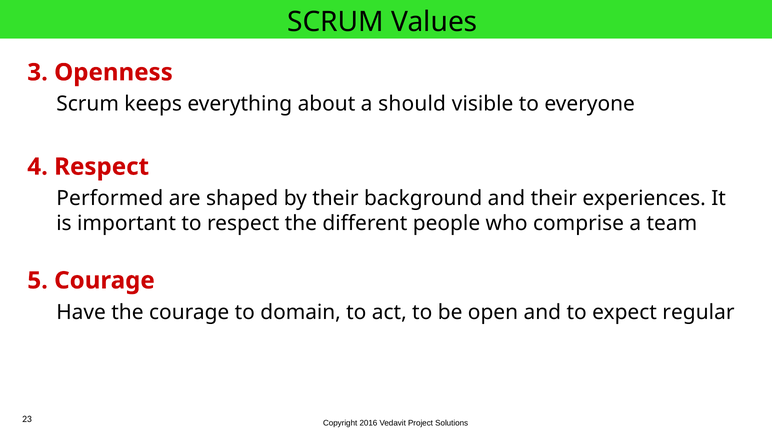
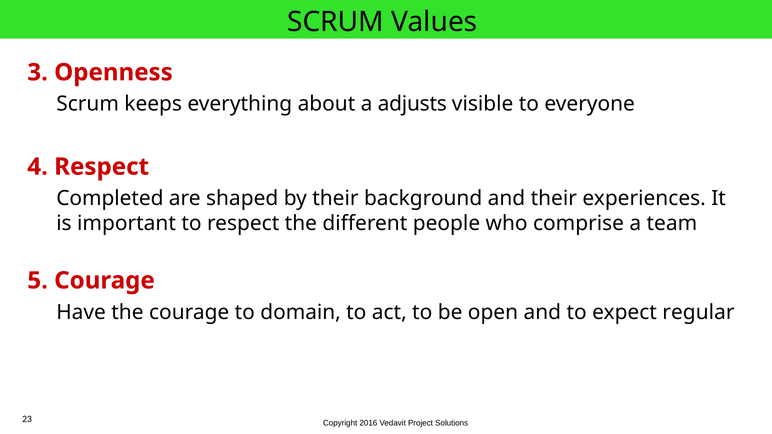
should: should -> adjusts
Performed: Performed -> Completed
